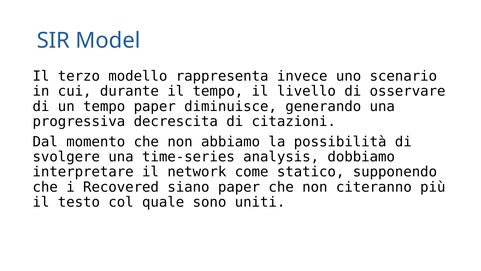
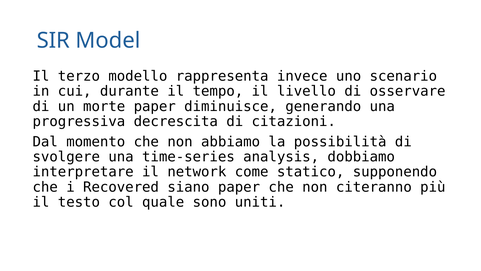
un tempo: tempo -> morte
